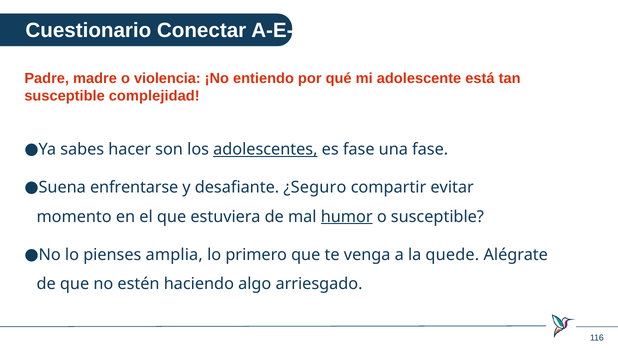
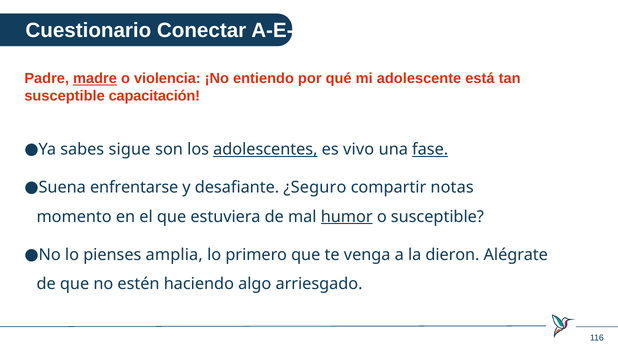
madre underline: none -> present
complejidad: complejidad -> capacitación
hacer: hacer -> sigue
es fase: fase -> vivo
fase at (430, 149) underline: none -> present
evitar: evitar -> notas
quede: quede -> dieron
